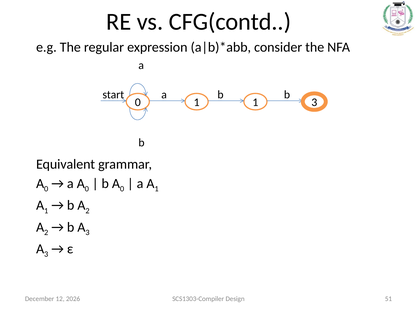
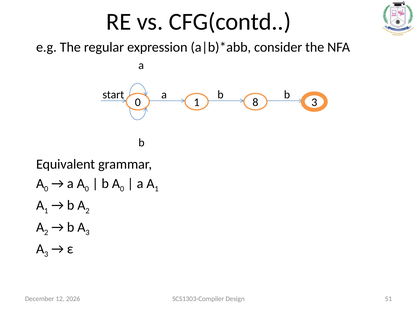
0 1: 1 -> 8
